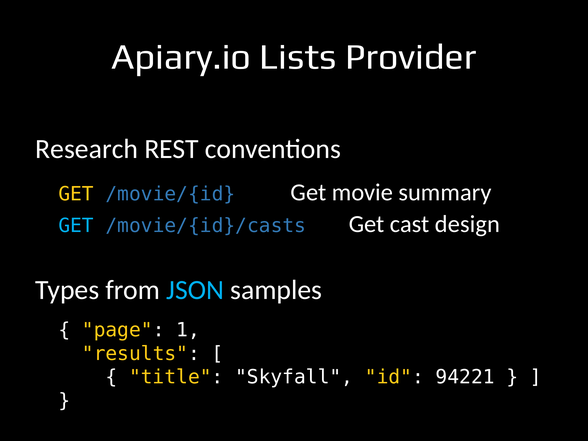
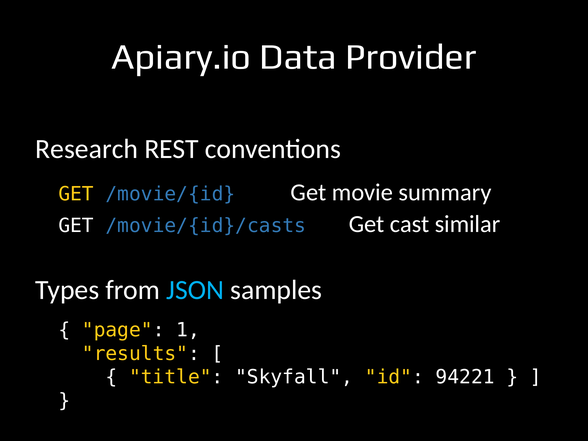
Lists: Lists -> Data
GET at (76, 226) colour: light blue -> white
design: design -> similar
